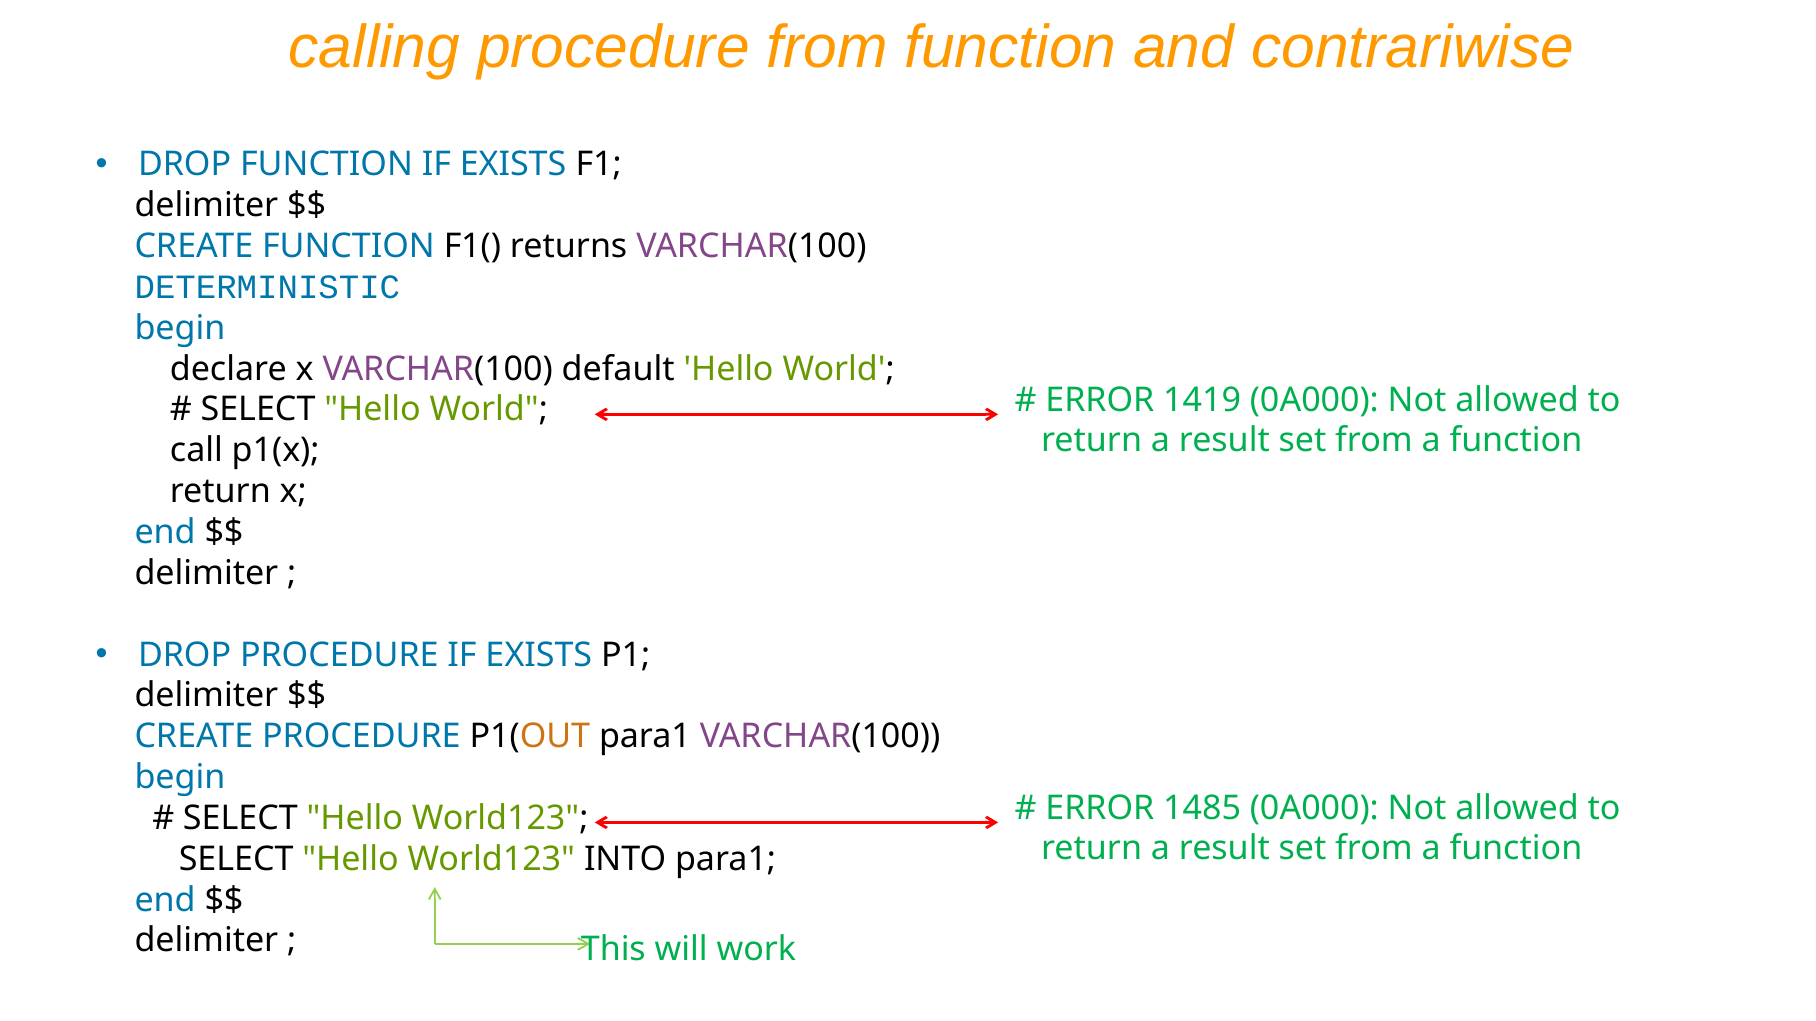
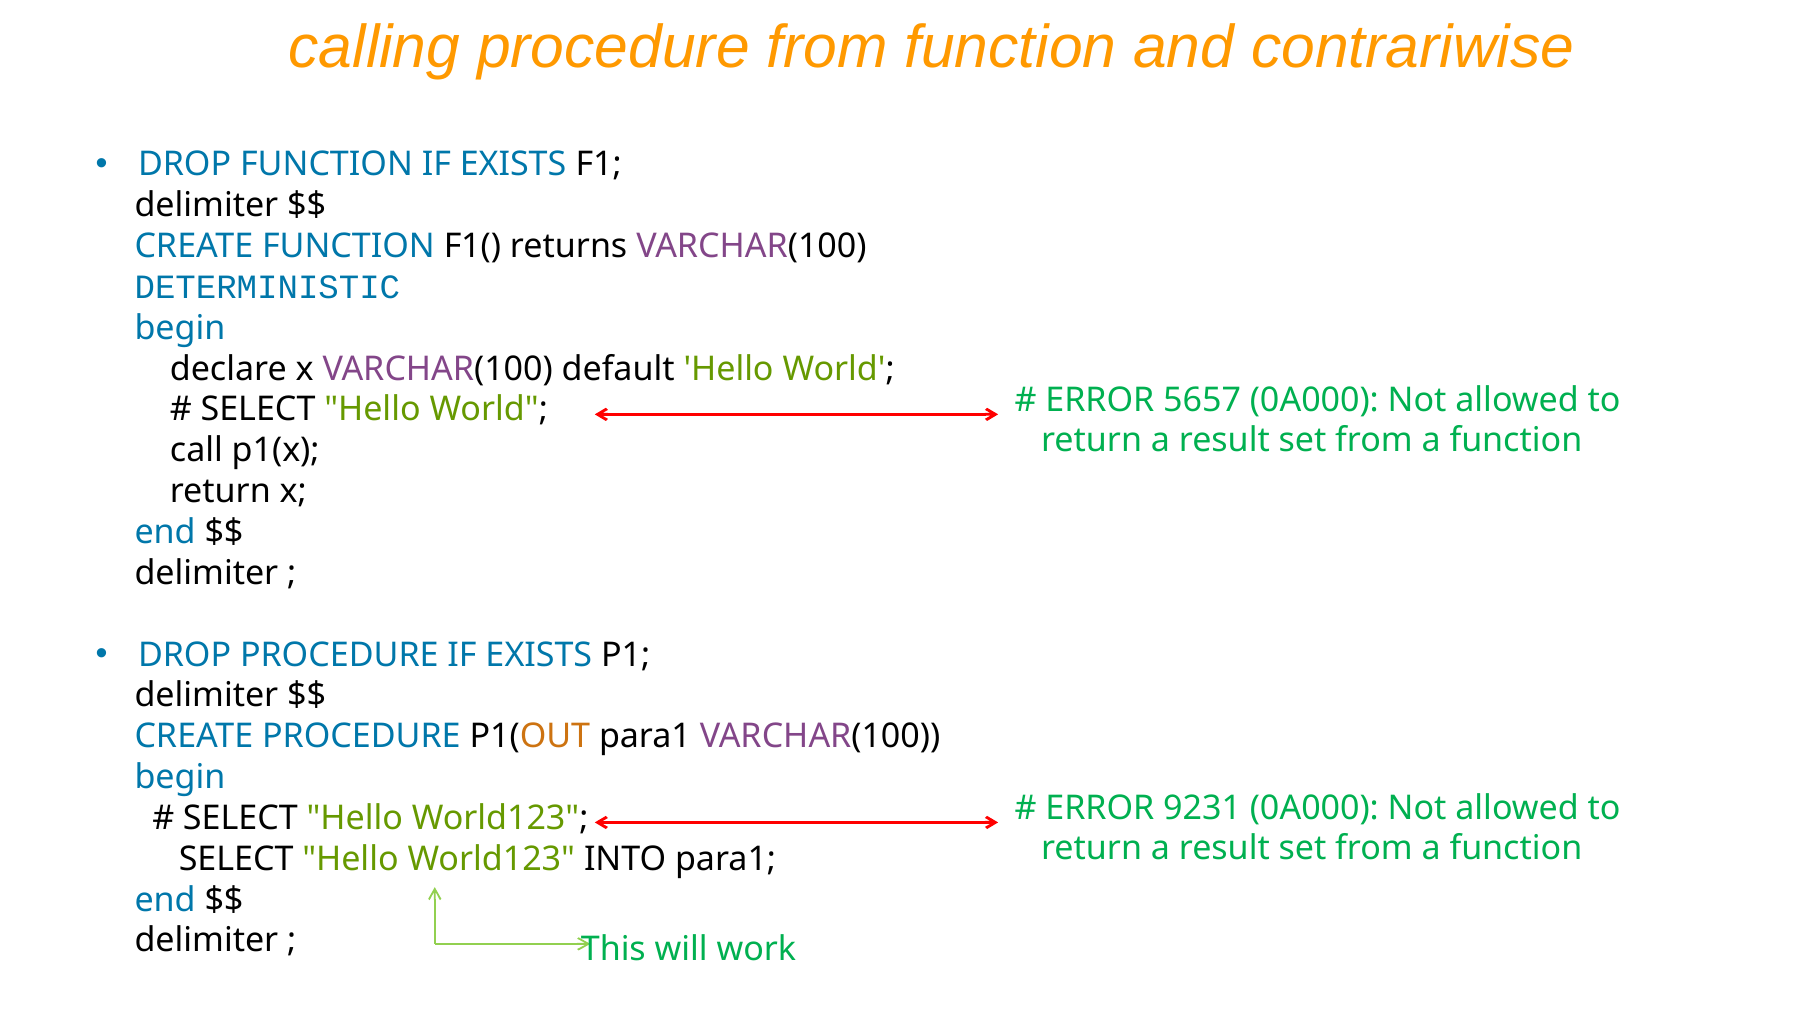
1419: 1419 -> 5657
1485: 1485 -> 9231
